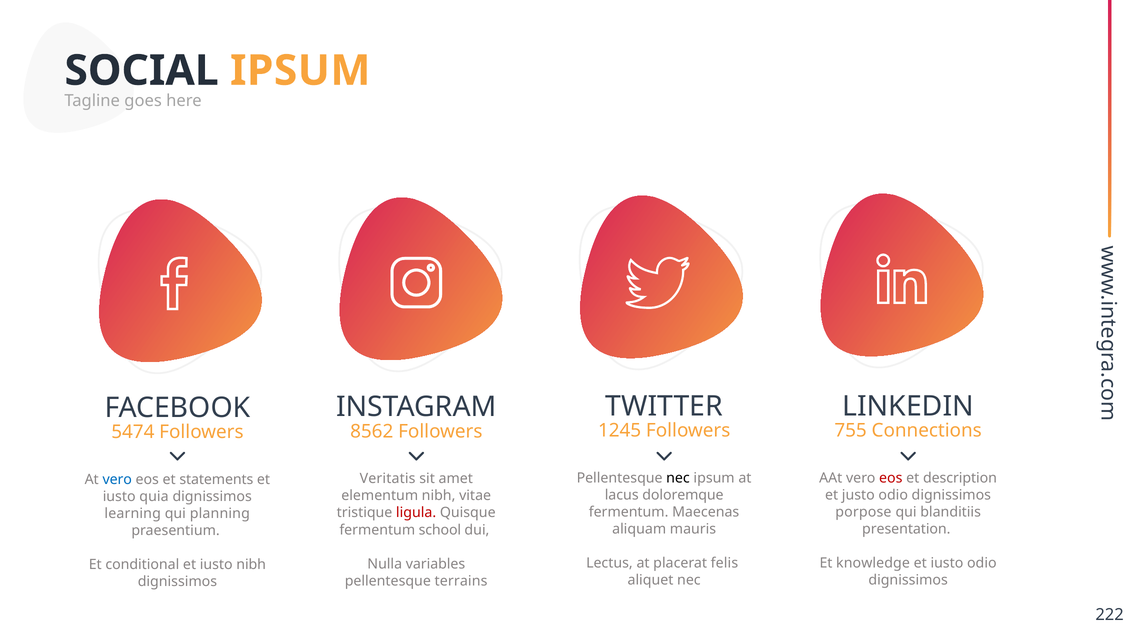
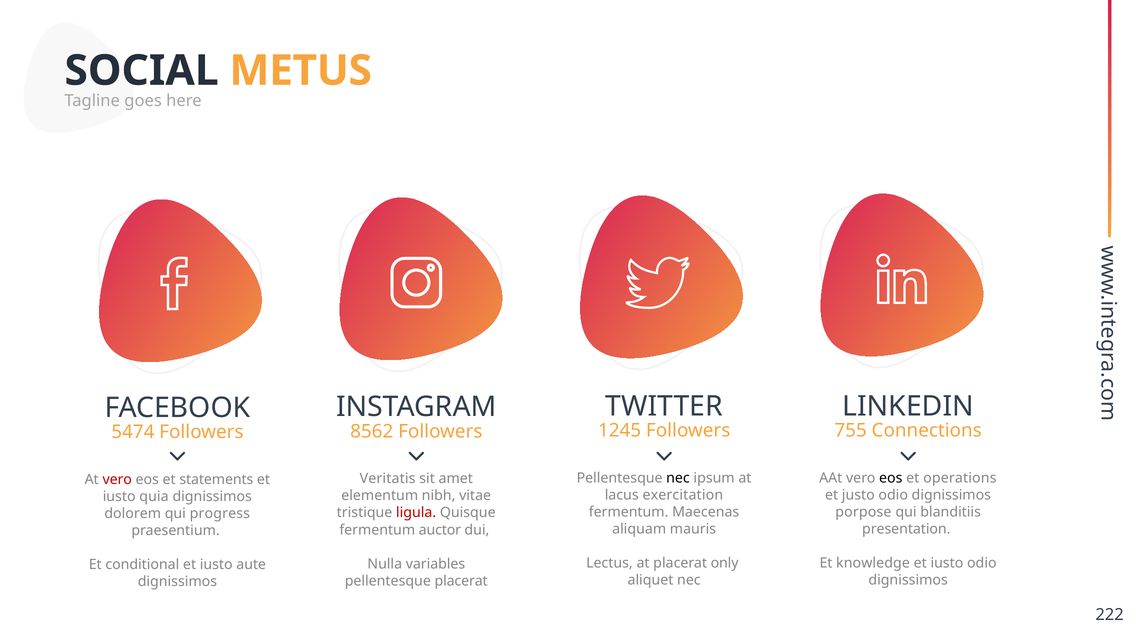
IPSUM at (300, 71): IPSUM -> METUS
eos at (891, 478) colour: red -> black
description: description -> operations
vero at (117, 479) colour: blue -> red
doloremque: doloremque -> exercitation
learning: learning -> dolorem
planning: planning -> progress
school: school -> auctor
felis: felis -> only
iusto nibh: nibh -> aute
pellentesque terrains: terrains -> placerat
